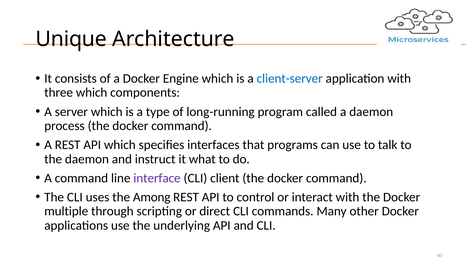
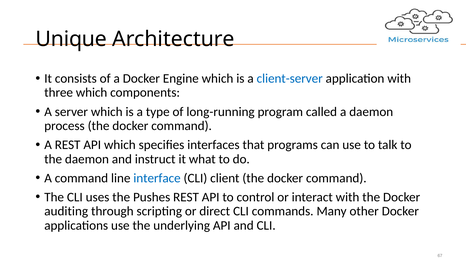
interface colour: purple -> blue
Among: Among -> Pushes
multiple: multiple -> auditing
